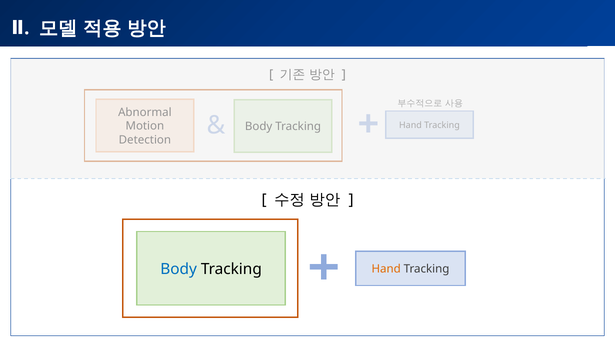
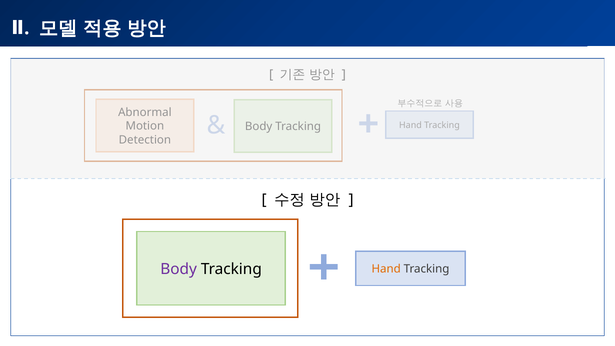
Body at (179, 269) colour: blue -> purple
